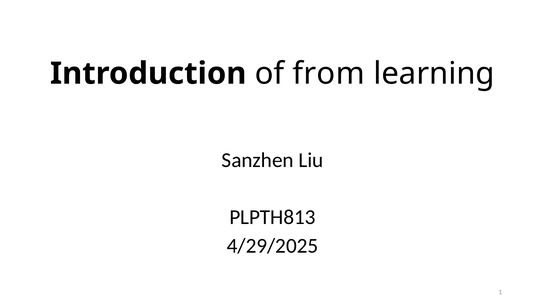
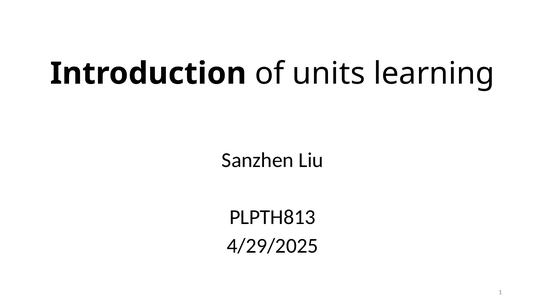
from: from -> units
